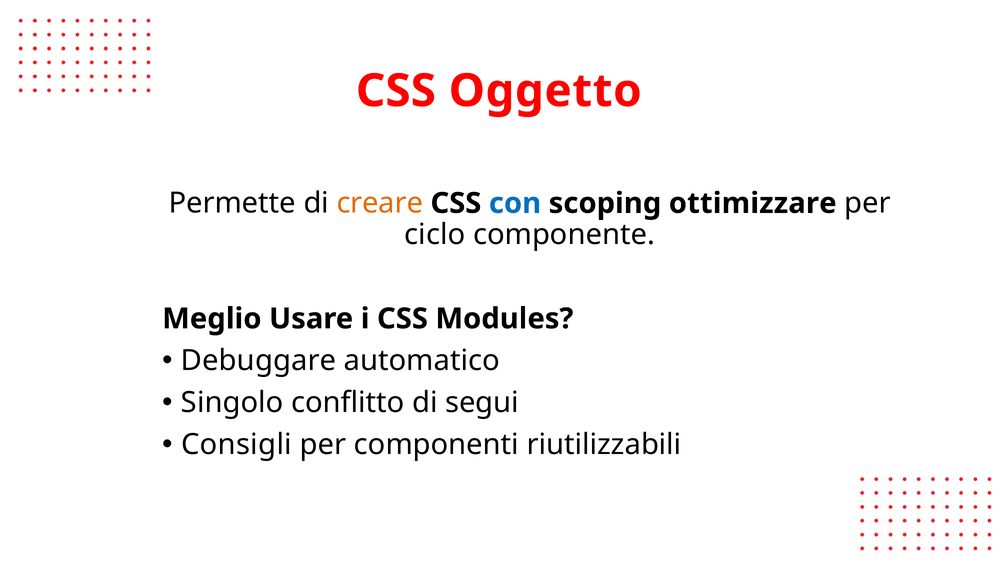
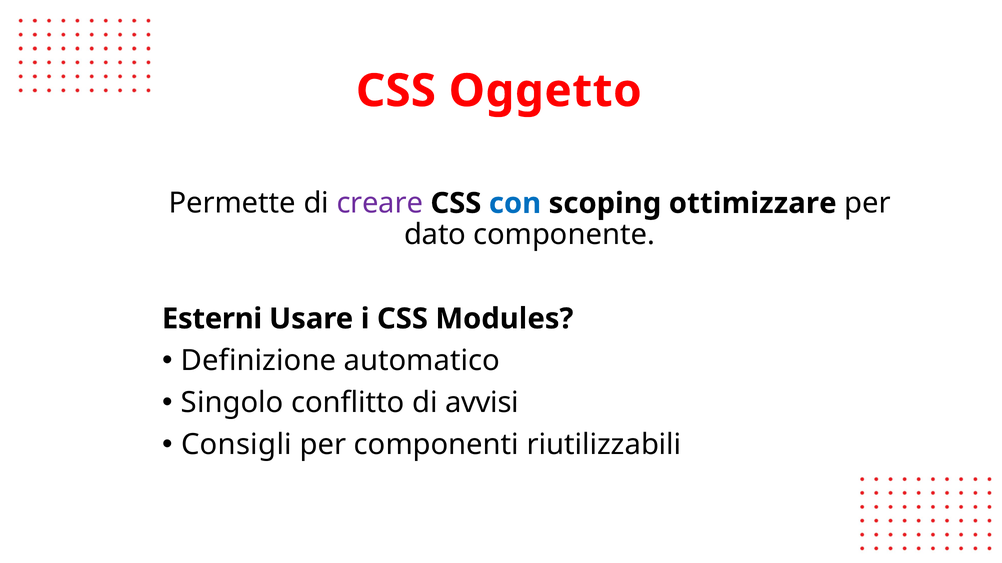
creare colour: orange -> purple
ciclo: ciclo -> dato
Meglio: Meglio -> Esterni
Debuggare: Debuggare -> Definizione
segui: segui -> avvisi
